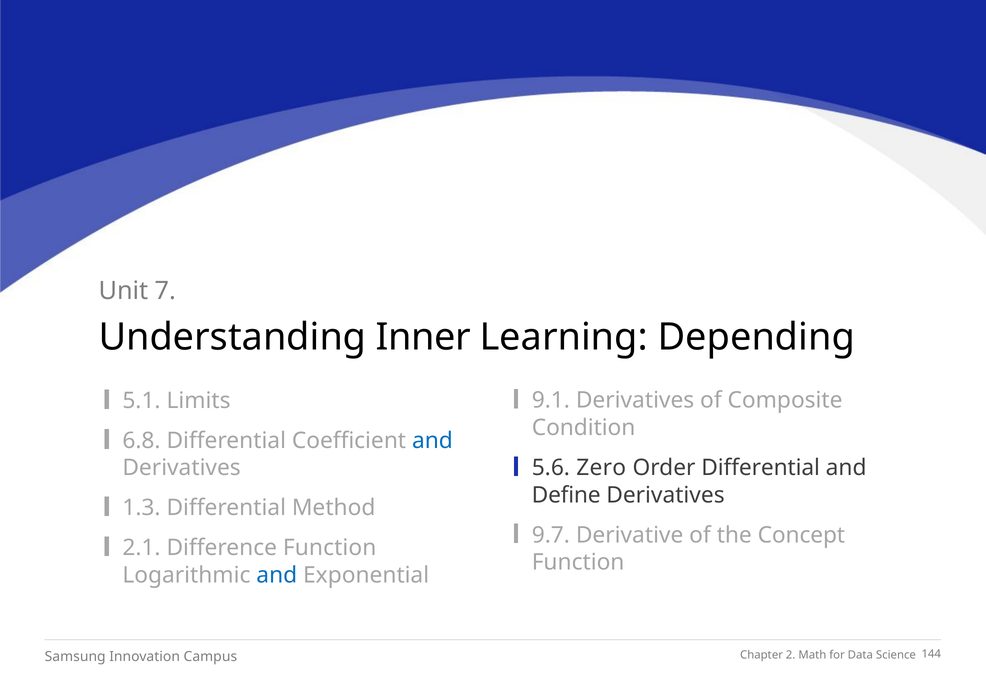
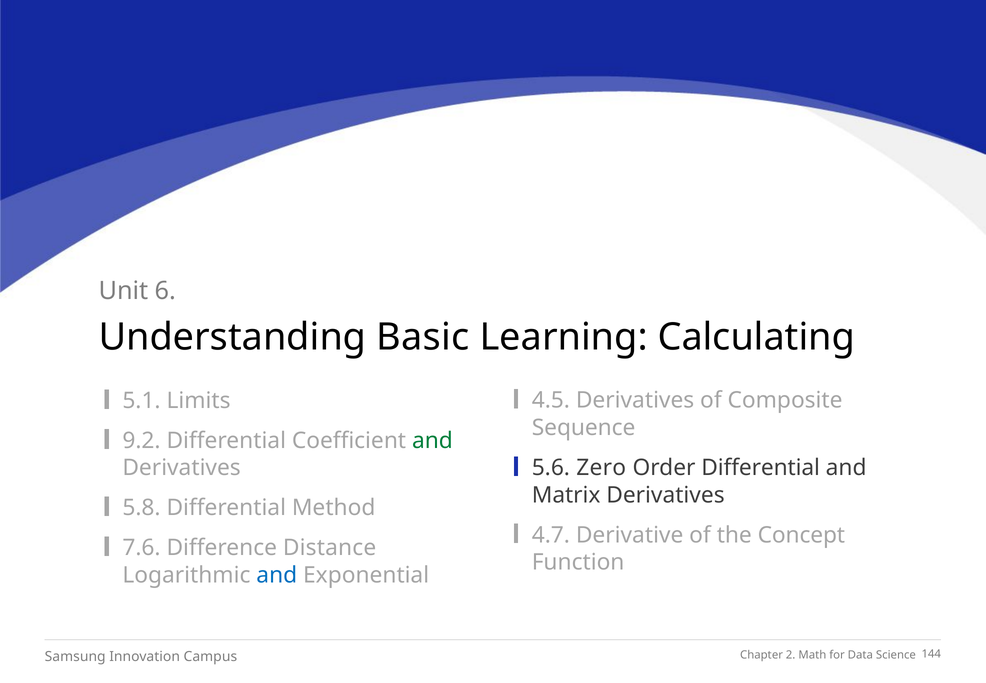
7: 7 -> 6
Inner: Inner -> Basic
Depending: Depending -> Calculating
9.1: 9.1 -> 4.5
Condition: Condition -> Sequence
6.8: 6.8 -> 9.2
and at (432, 441) colour: blue -> green
Define: Define -> Matrix
1.3: 1.3 -> 5.8
9.7: 9.7 -> 4.7
2.1: 2.1 -> 7.6
Difference Function: Function -> Distance
